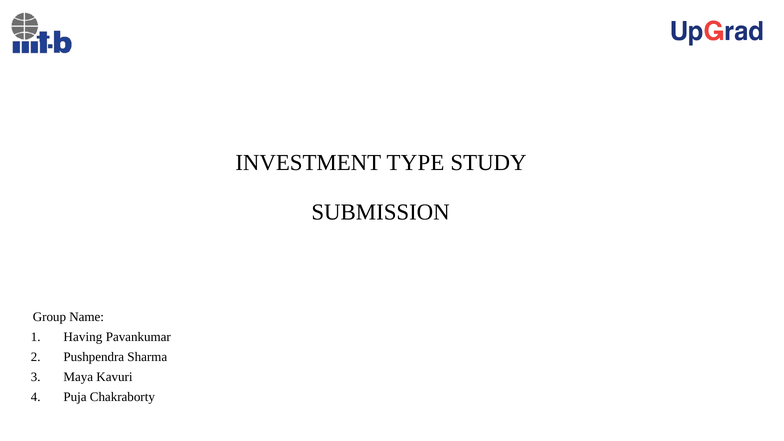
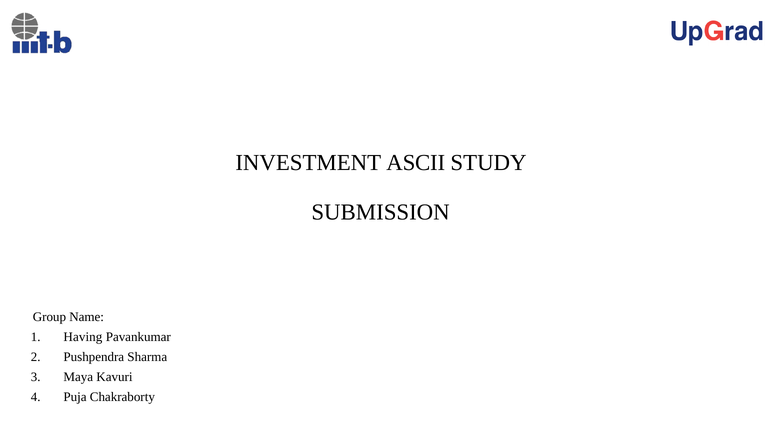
TYPE: TYPE -> ASCII
